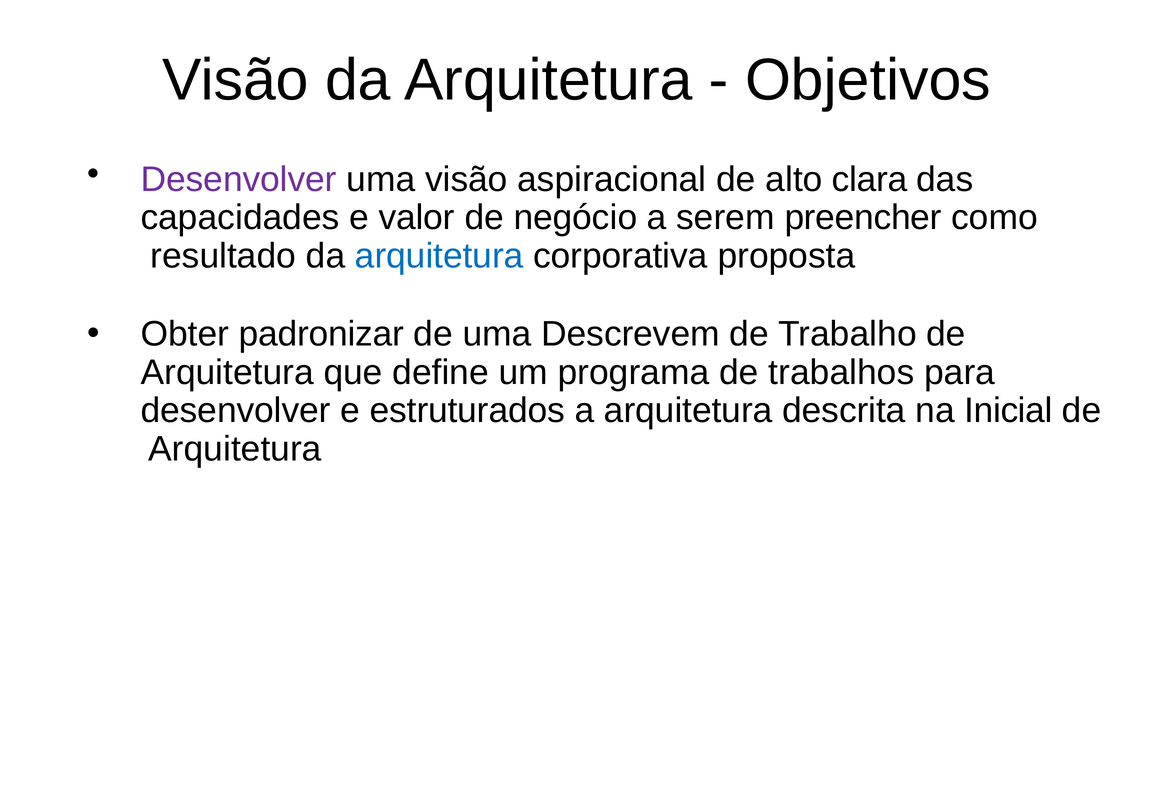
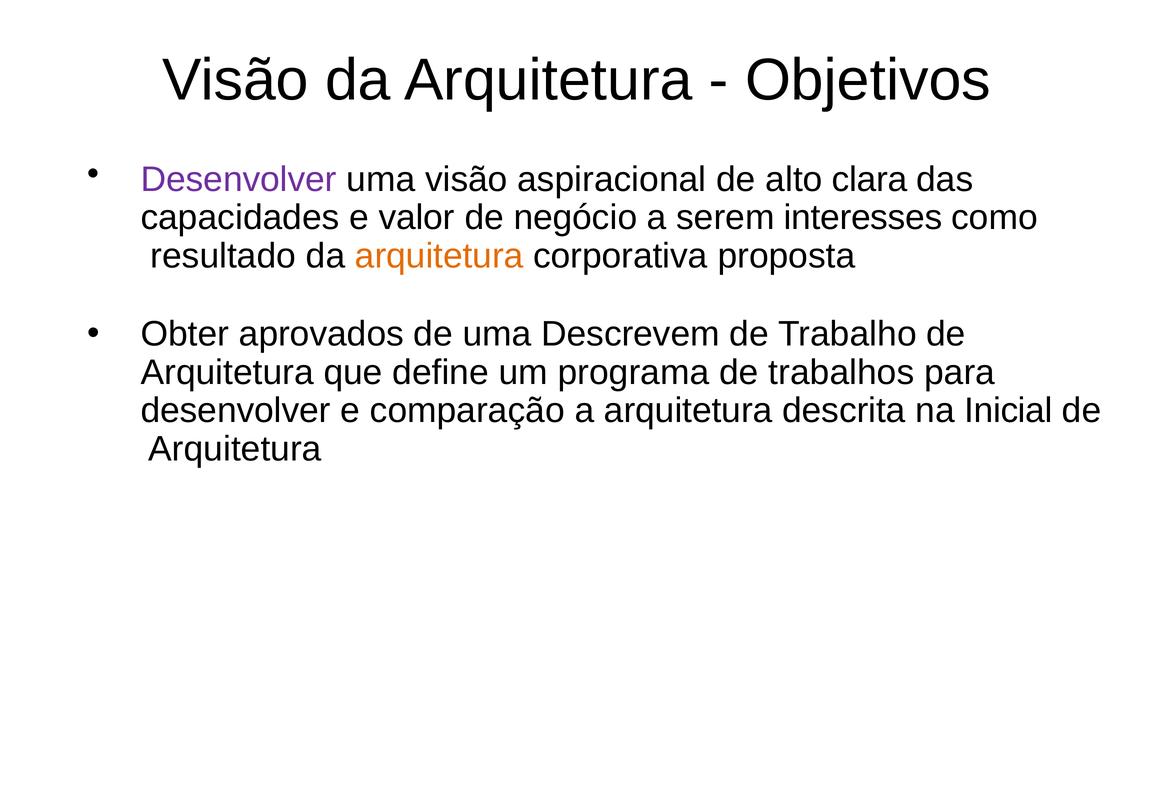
preencher: preencher -> interesses
arquitetura at (439, 256) colour: blue -> orange
padronizar: padronizar -> aprovados
estruturados: estruturados -> comparação
